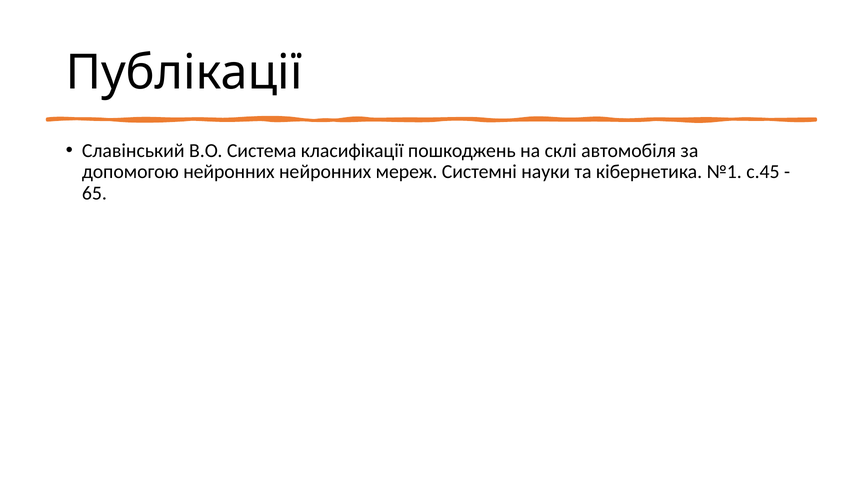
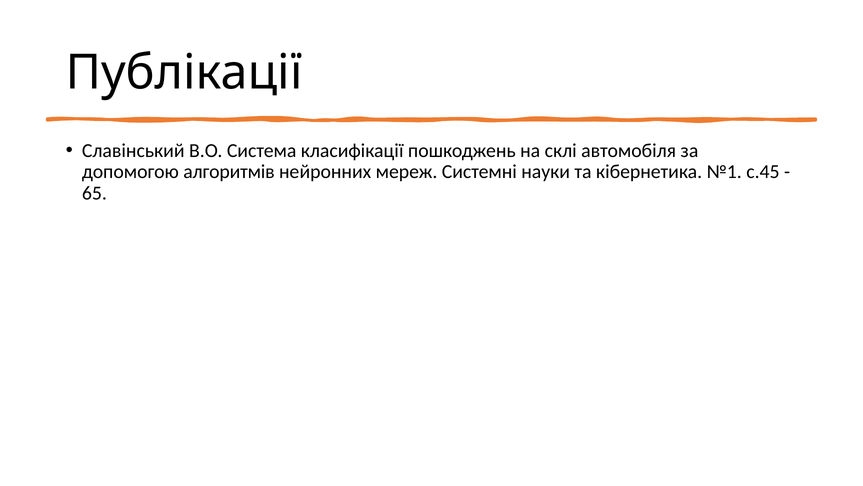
допомогою нейронних: нейронних -> алгоритмів
